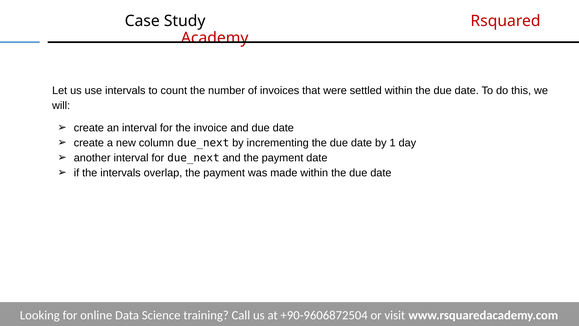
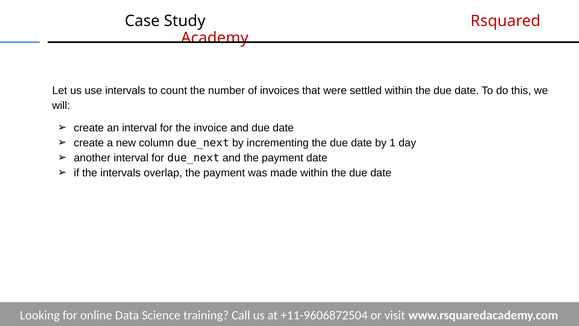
+90-9606872504: +90-9606872504 -> +11-9606872504
